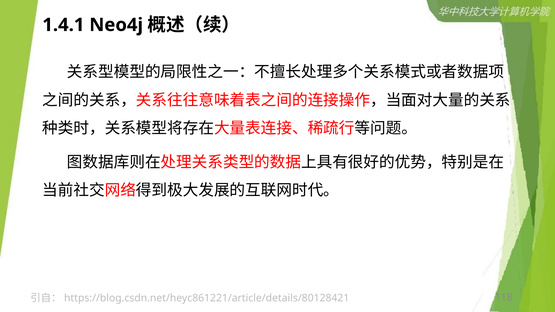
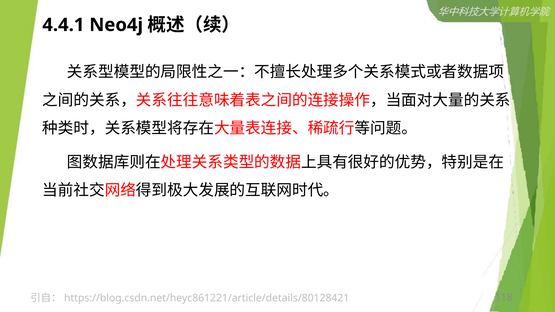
1.4.1: 1.4.1 -> 4.4.1
